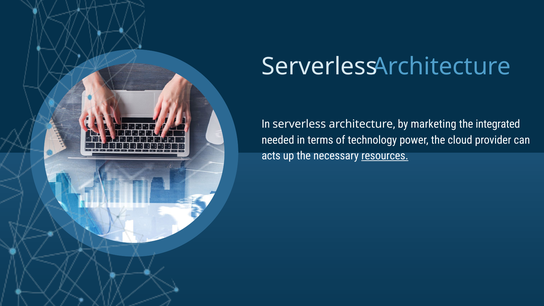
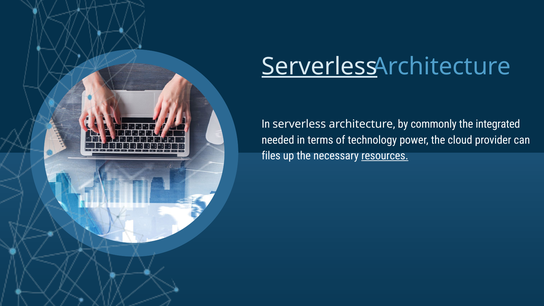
Serverless at (319, 66) underline: none -> present
marketing: marketing -> commonly
acts: acts -> files
